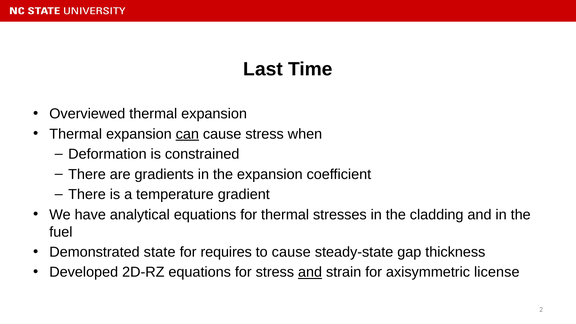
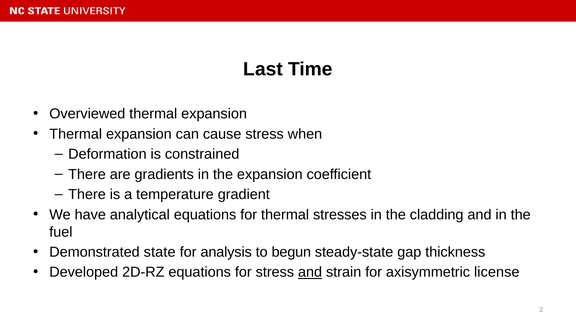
can underline: present -> none
requires: requires -> analysis
to cause: cause -> begun
